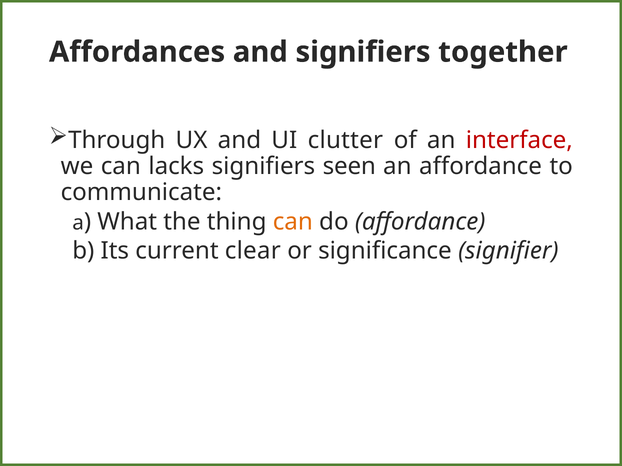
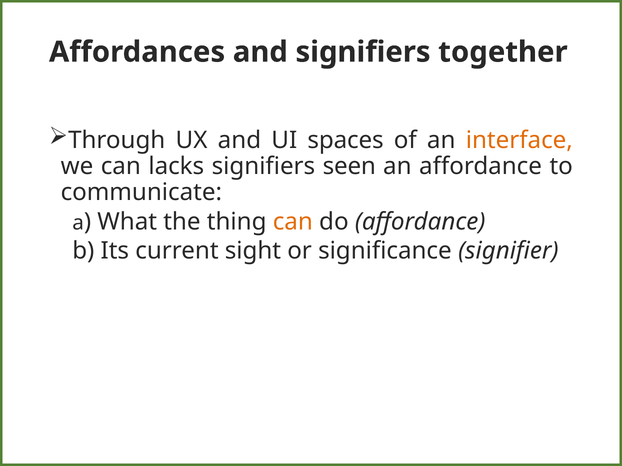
clutter: clutter -> spaces
interface colour: red -> orange
clear: clear -> sight
